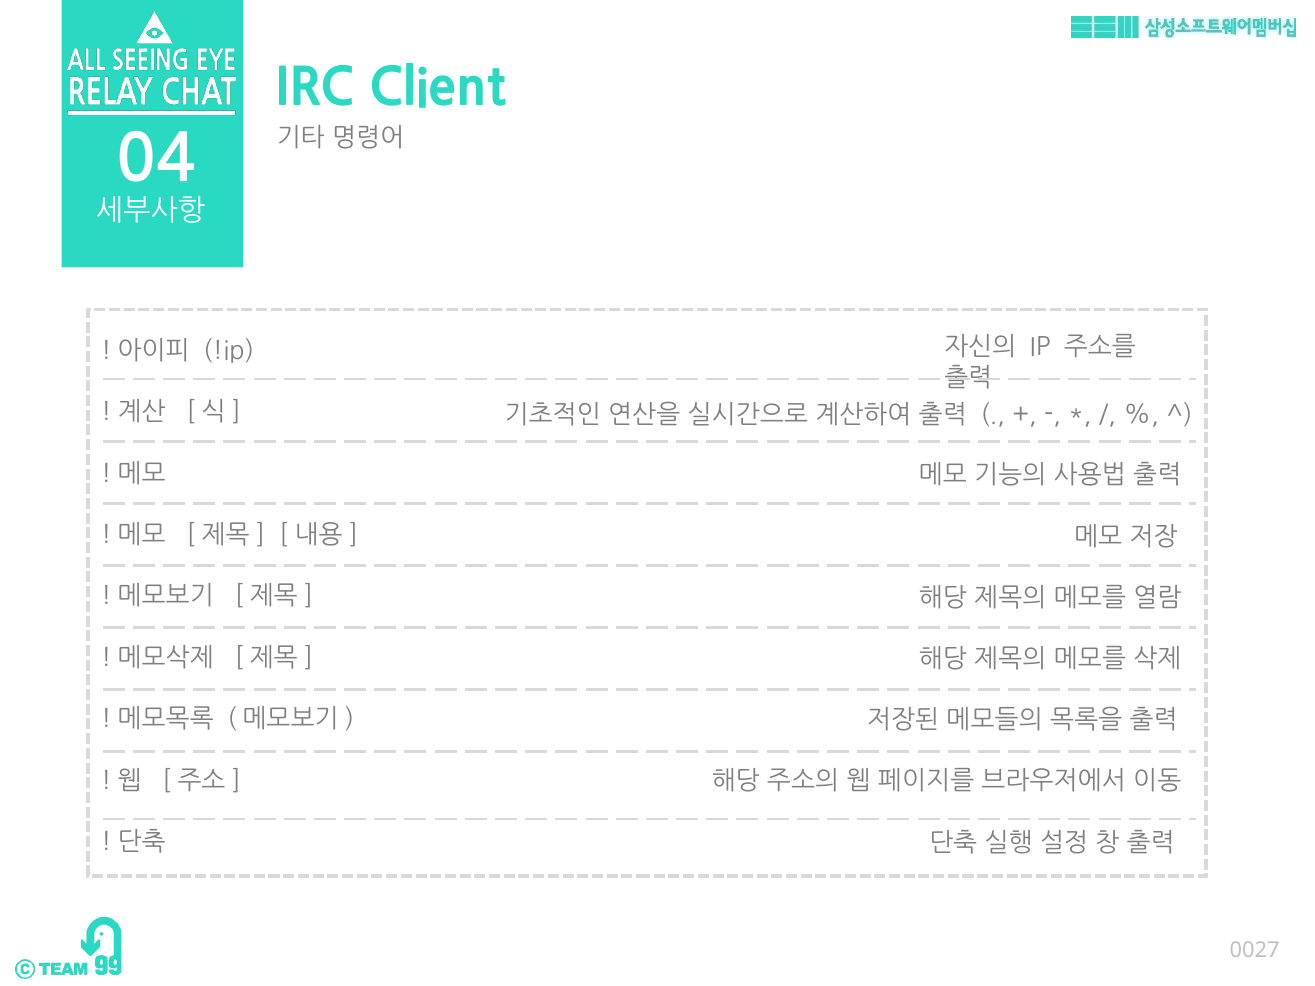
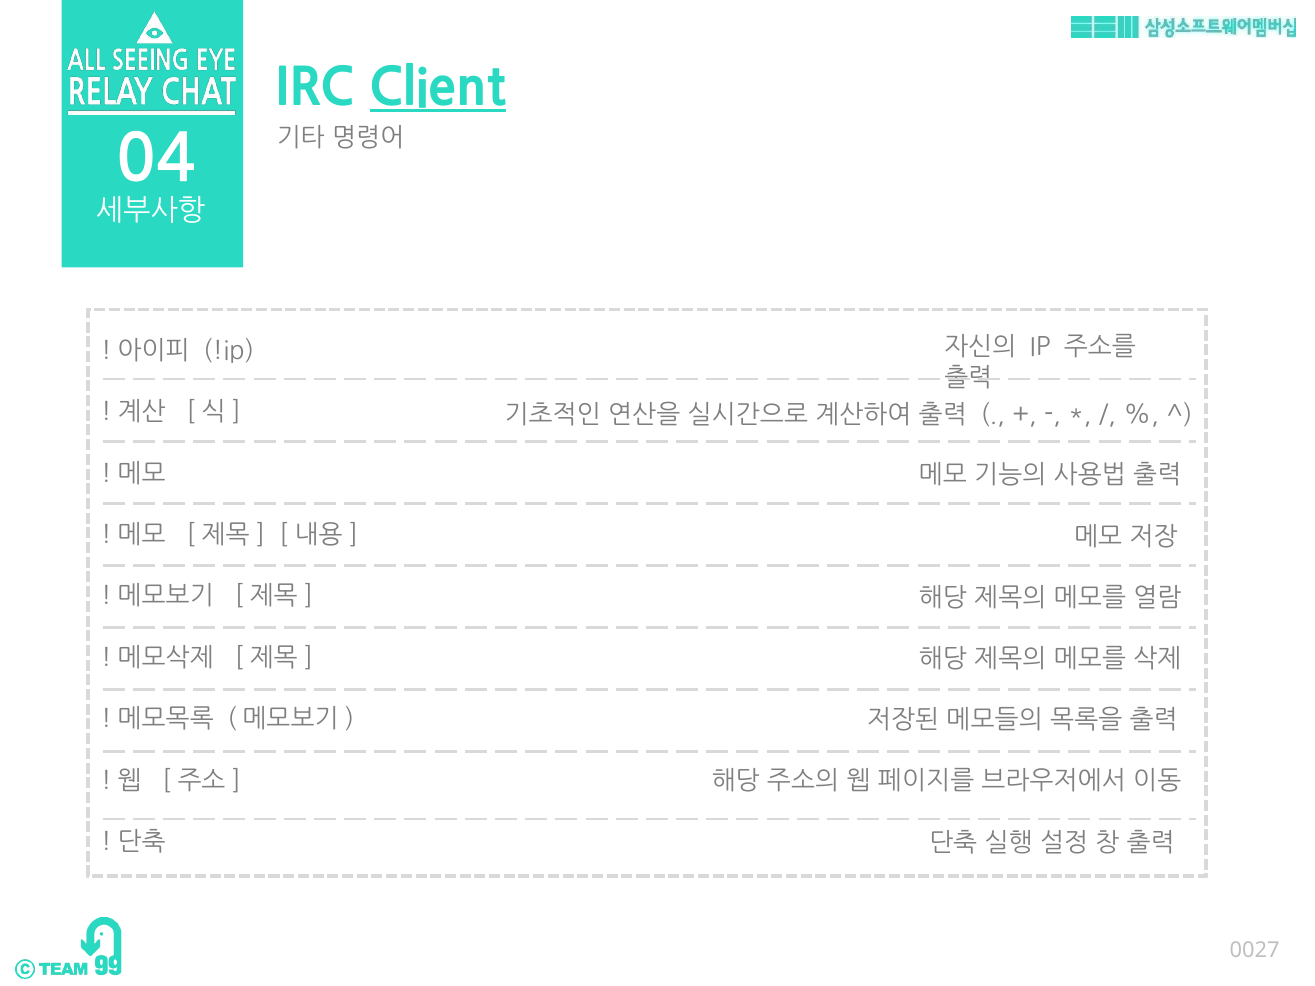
Client underline: none -> present
